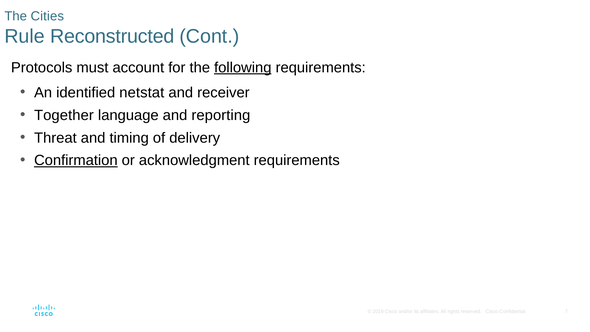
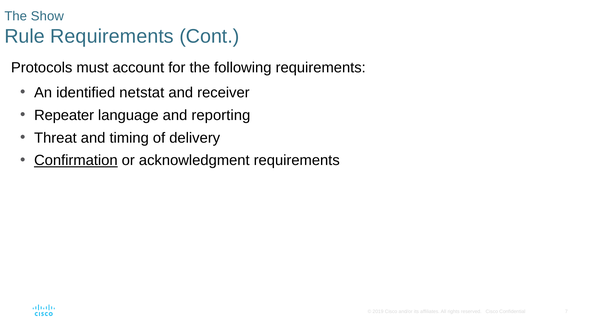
Cities: Cities -> Show
Rule Reconstructed: Reconstructed -> Requirements
following underline: present -> none
Together: Together -> Repeater
